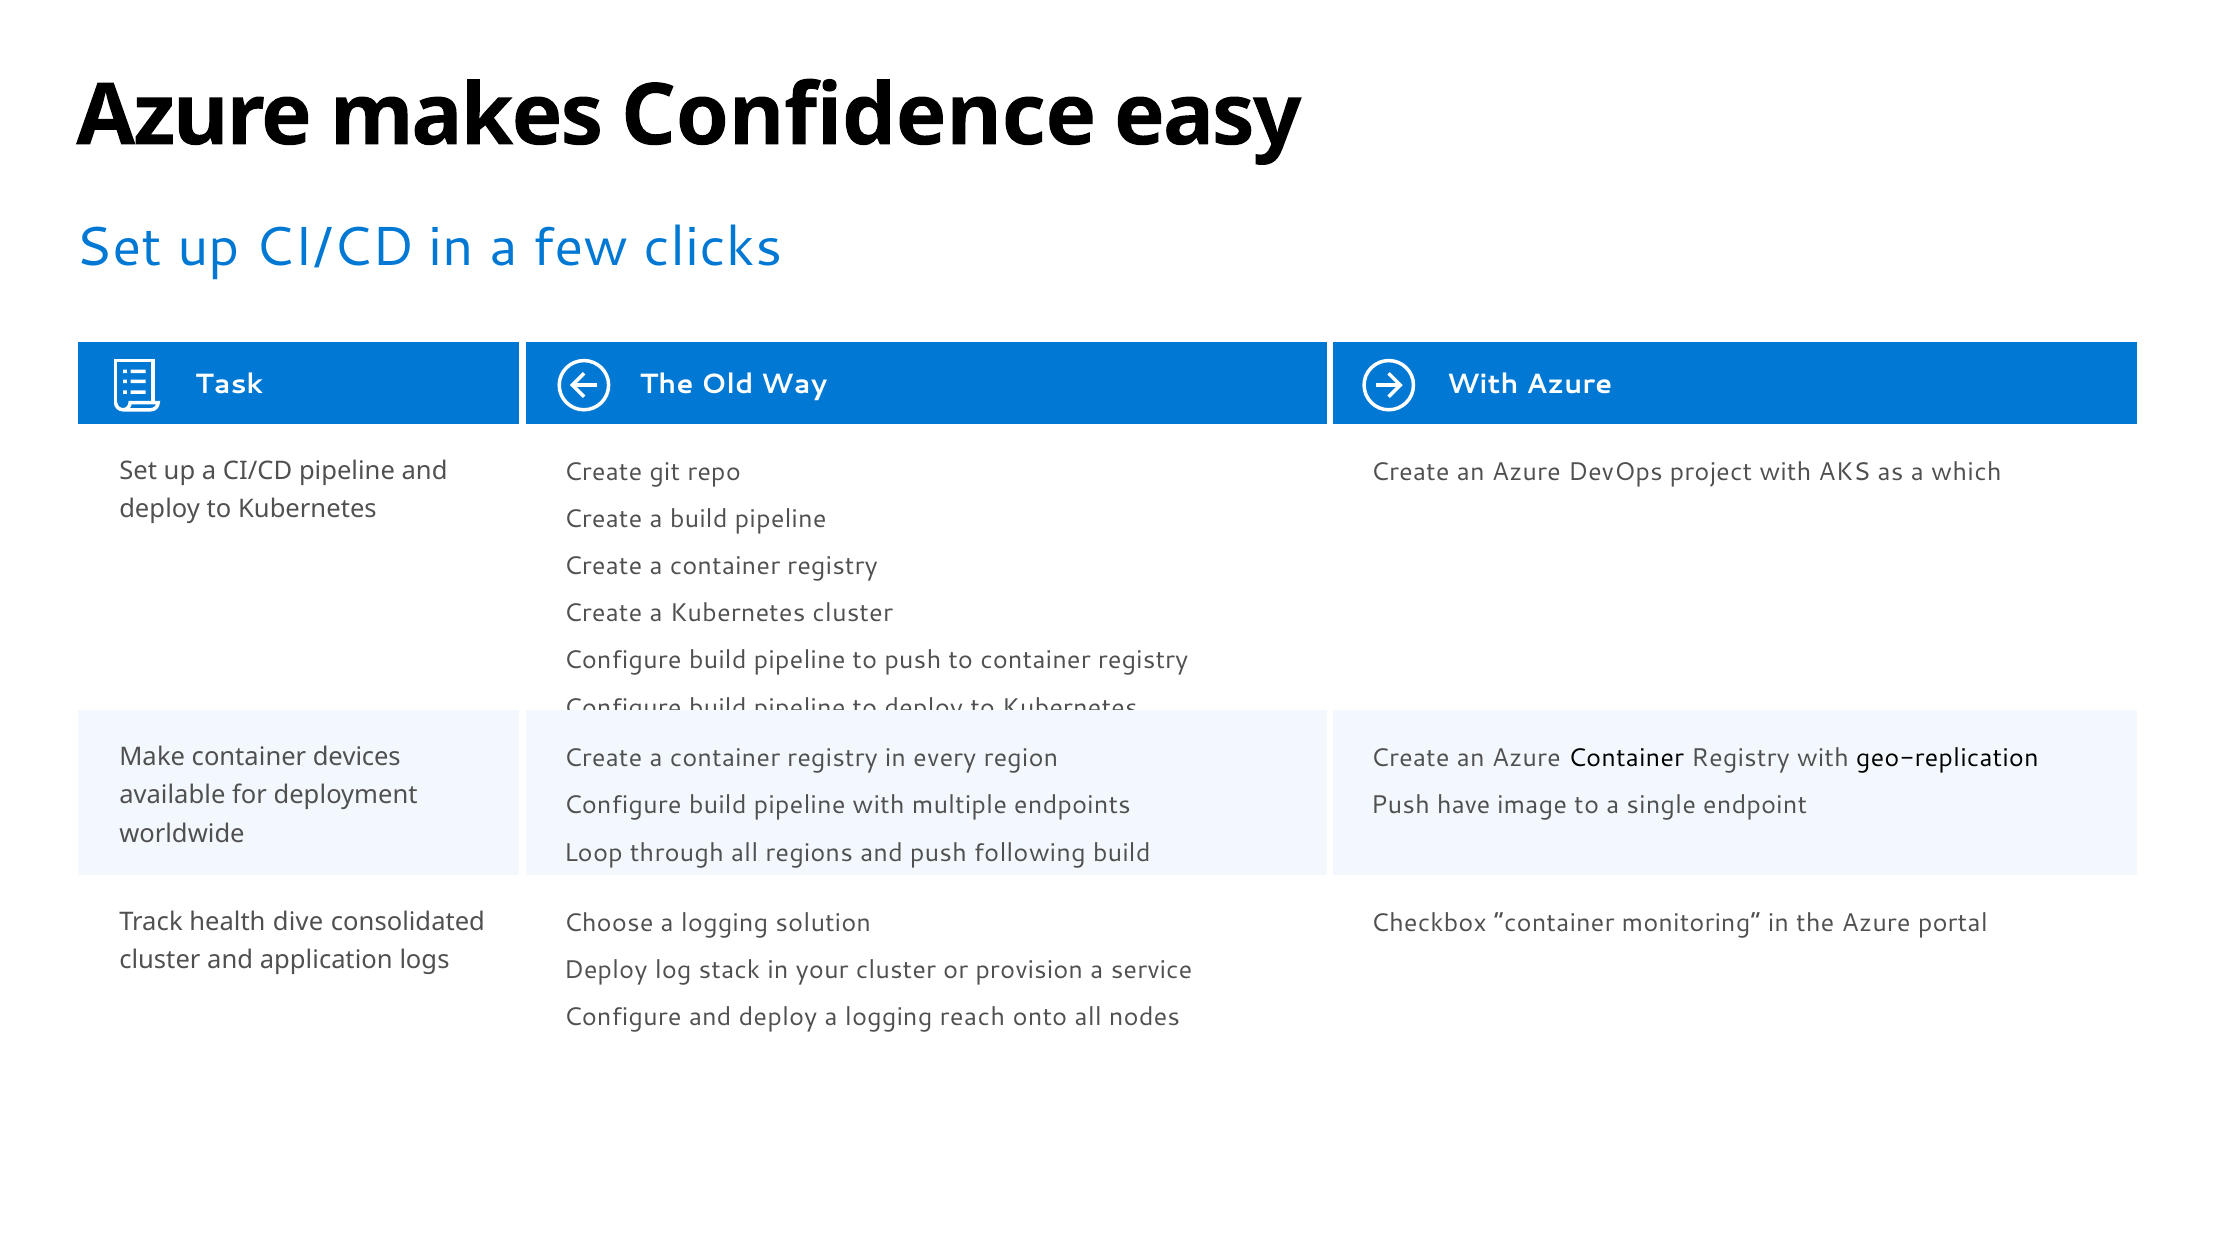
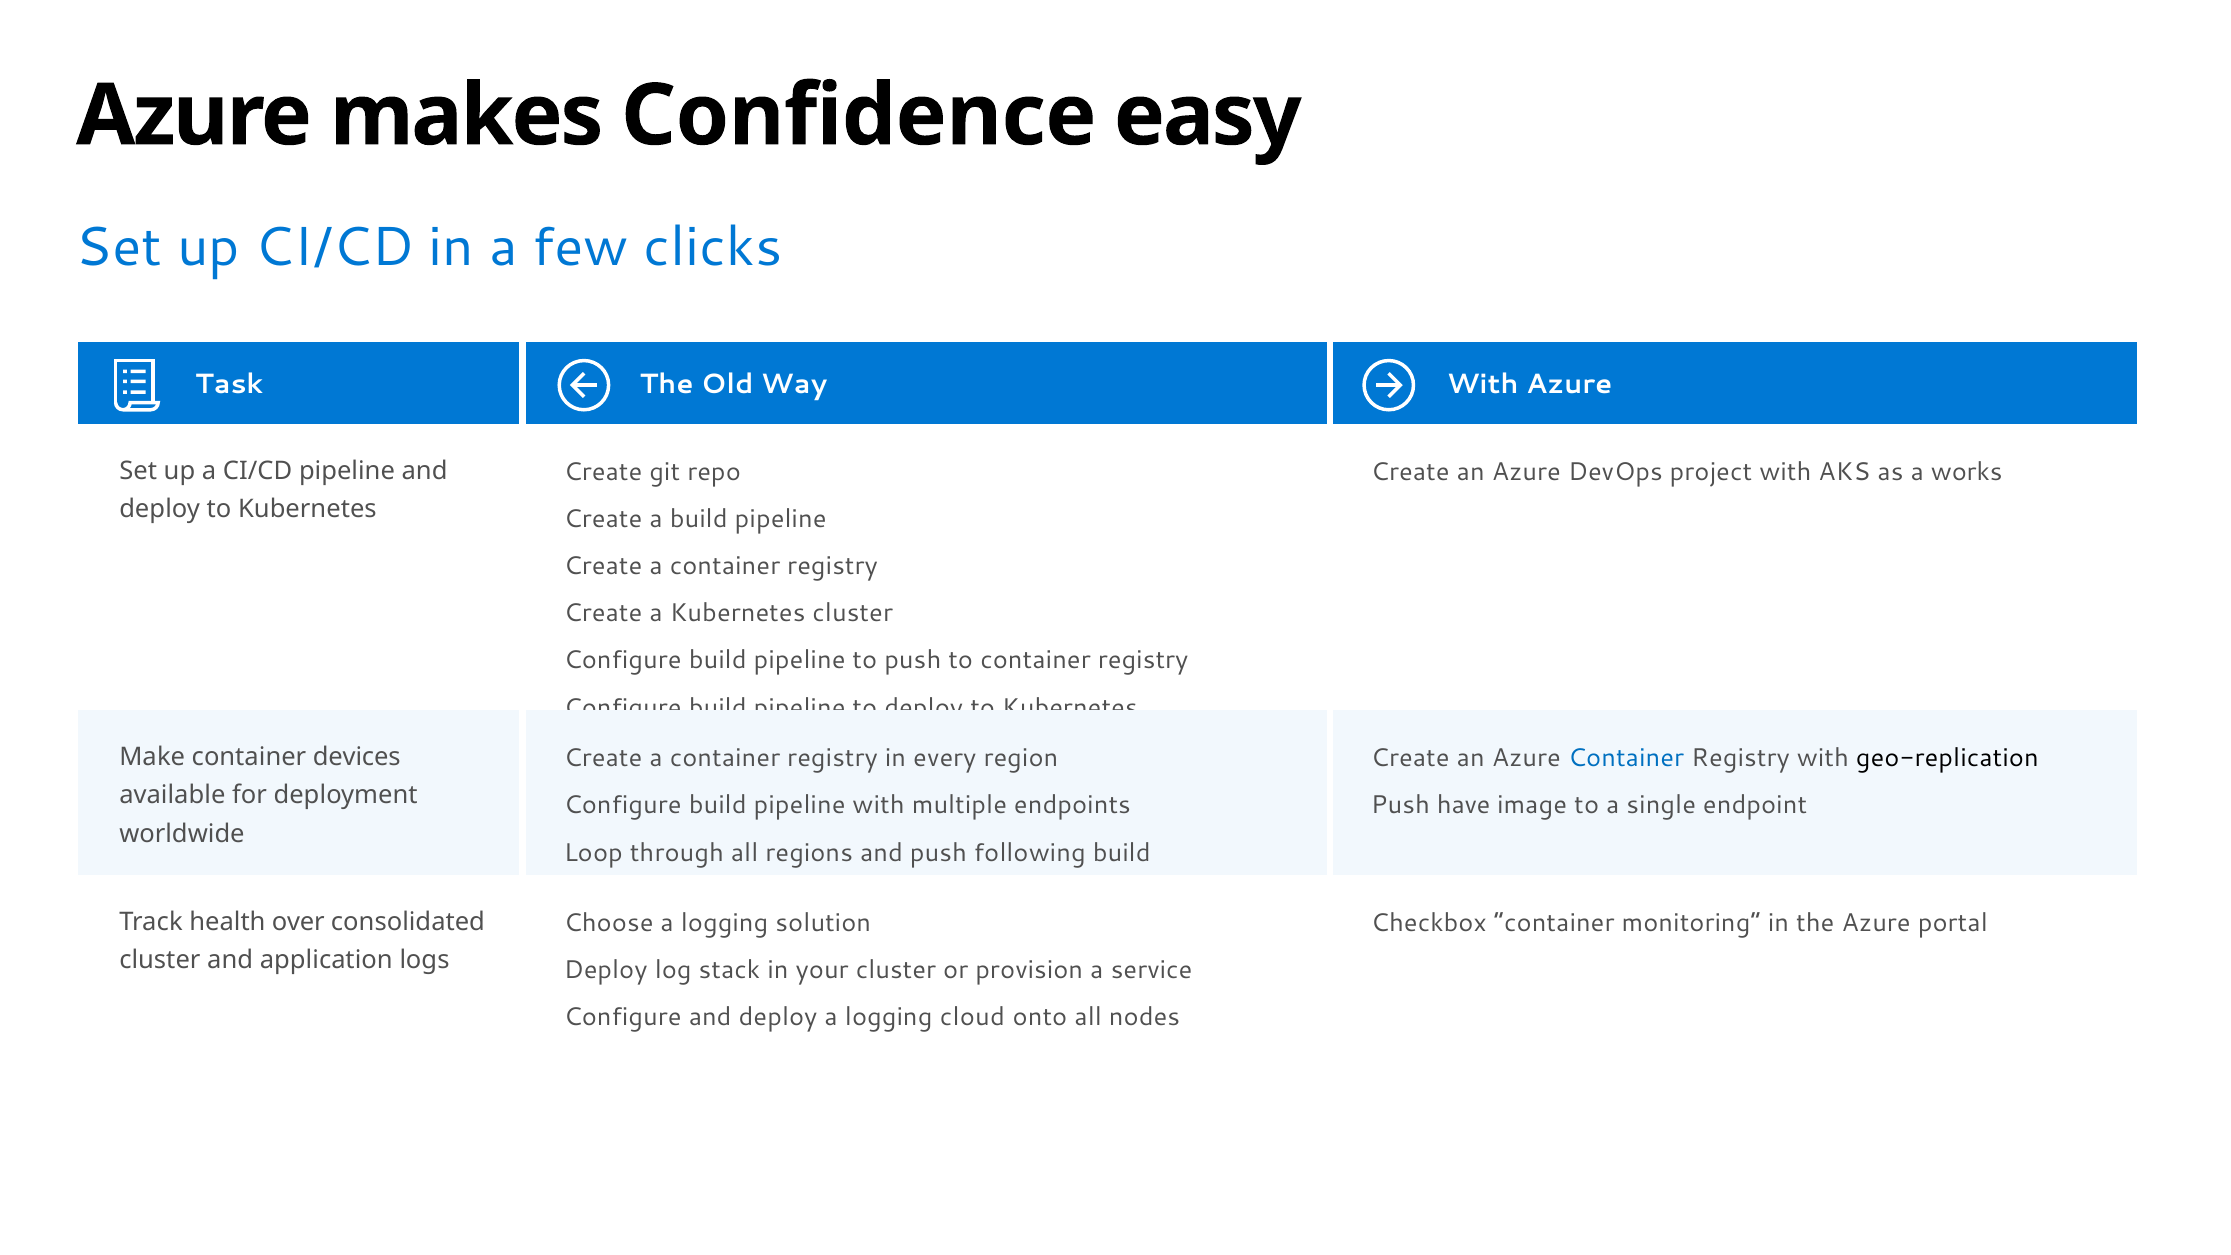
which: which -> works
Container at (1626, 758) colour: black -> blue
dive: dive -> over
reach: reach -> cloud
